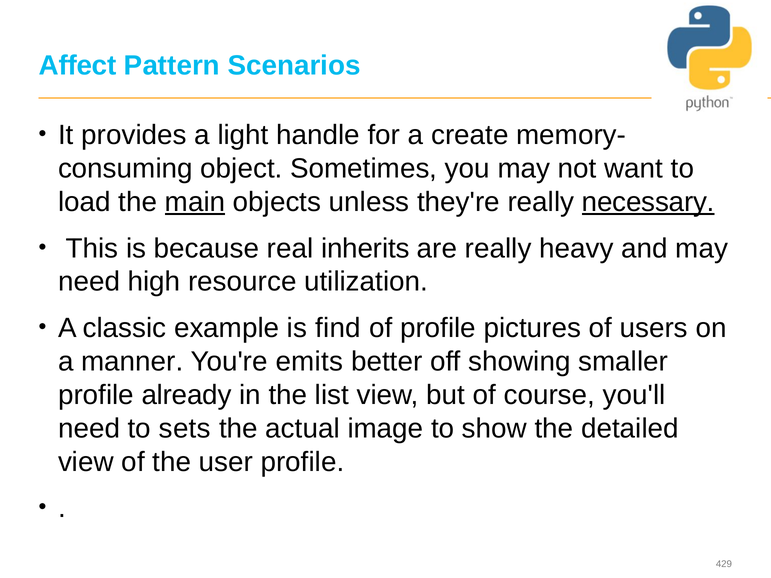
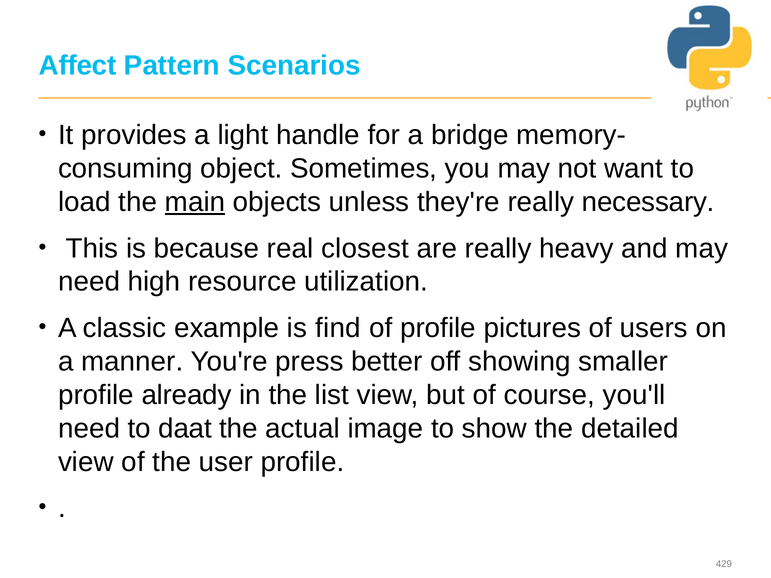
create: create -> bridge
necessary underline: present -> none
inherits: inherits -> closest
emits: emits -> press
sets: sets -> daat
